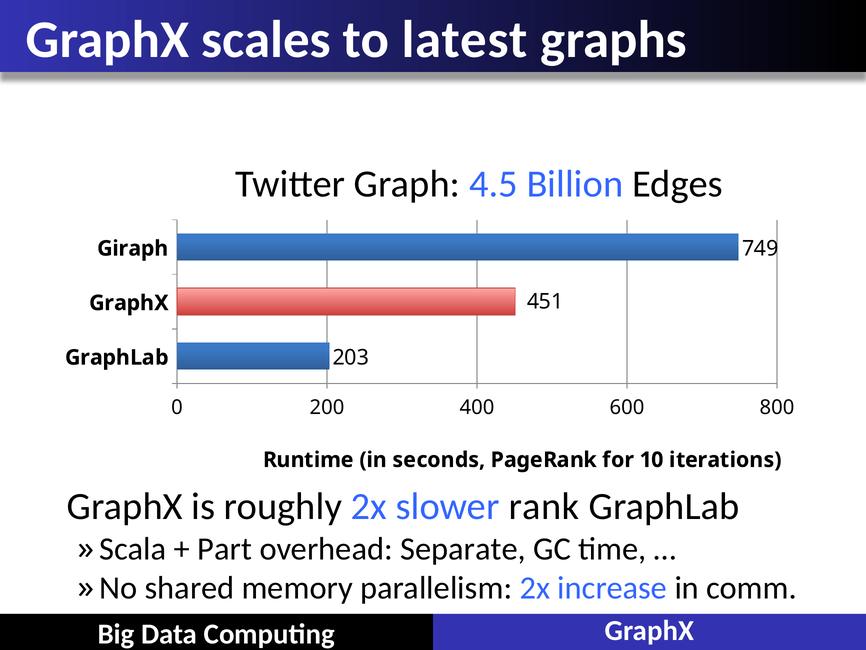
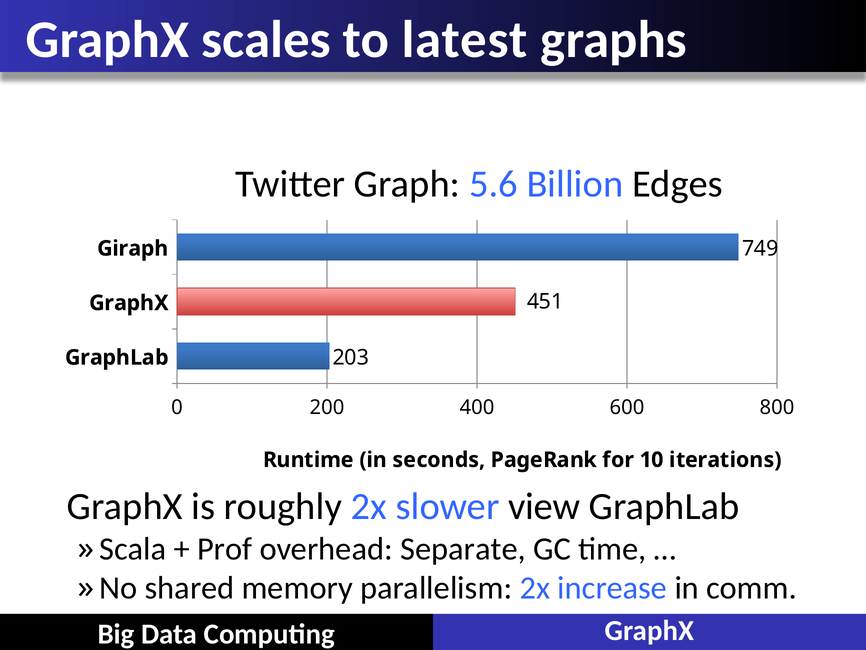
4.5: 4.5 -> 5.6
rank: rank -> view
Part: Part -> Prof
